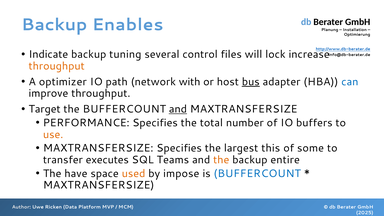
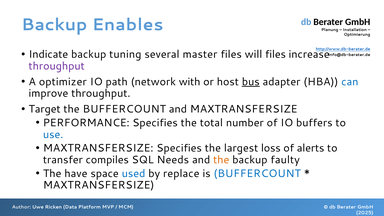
control: control -> master
will lock: lock -> files
throughput at (57, 66) colour: orange -> purple
and at (178, 109) underline: present -> none
use colour: orange -> blue
this: this -> loss
some: some -> alerts
executes: executes -> compiles
Teams: Teams -> Needs
entire: entire -> faulty
used colour: orange -> blue
impose: impose -> replace
